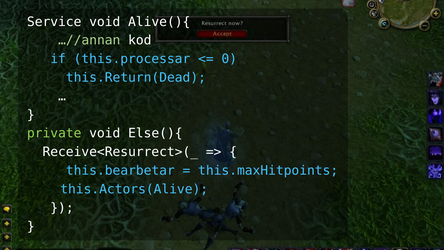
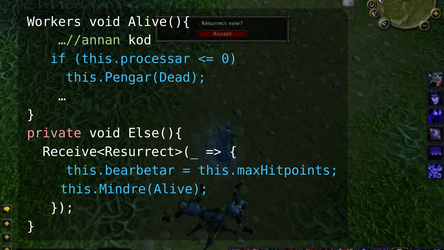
Service: Service -> Workers
this.Return(Dead: this.Return(Dead -> this.Pengar(Dead
private colour: light green -> pink
this.Actors(Alive: this.Actors(Alive -> this.Mindre(Alive
